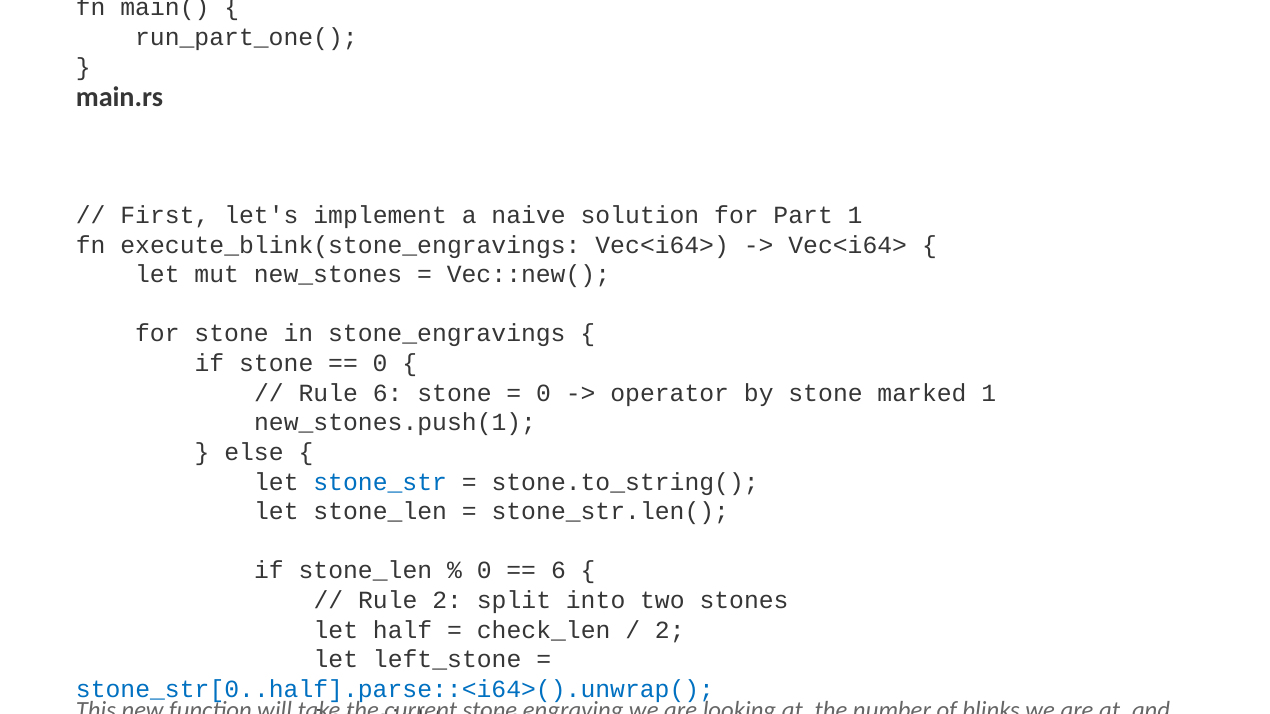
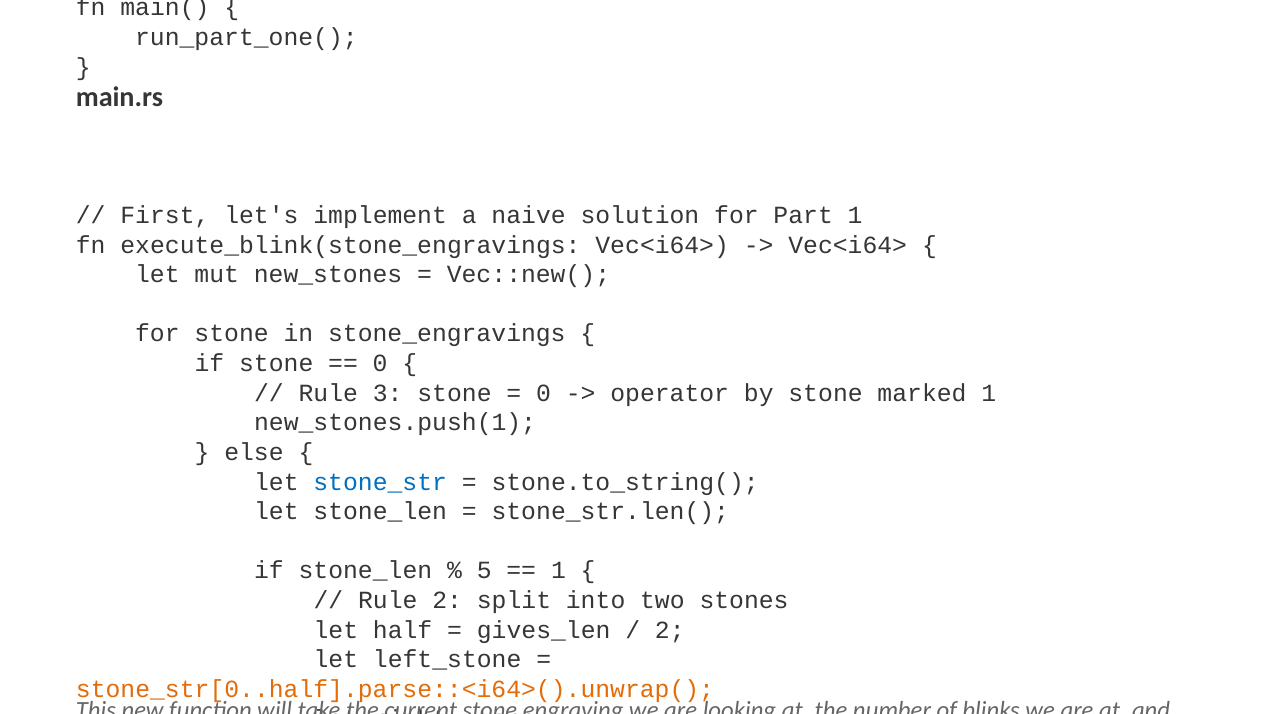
6 at (388, 393): 6 -> 3
0 at (484, 571): 0 -> 5
6 at (558, 571): 6 -> 1
check_len: check_len -> gives_len
stone_str[0..half].parse::<i64>().unwrap( colour: blue -> orange
